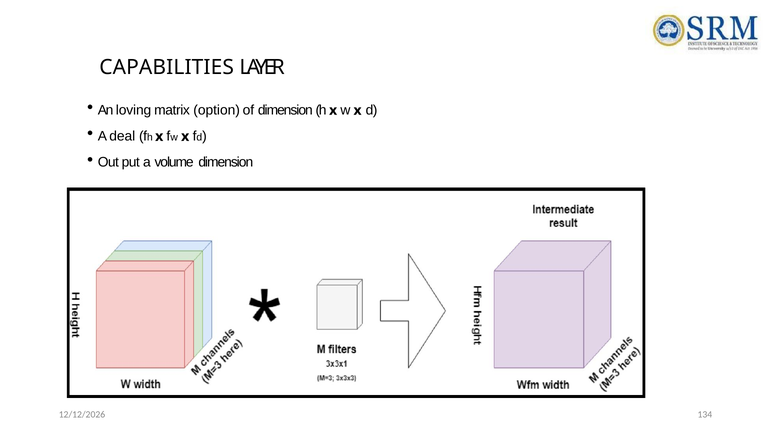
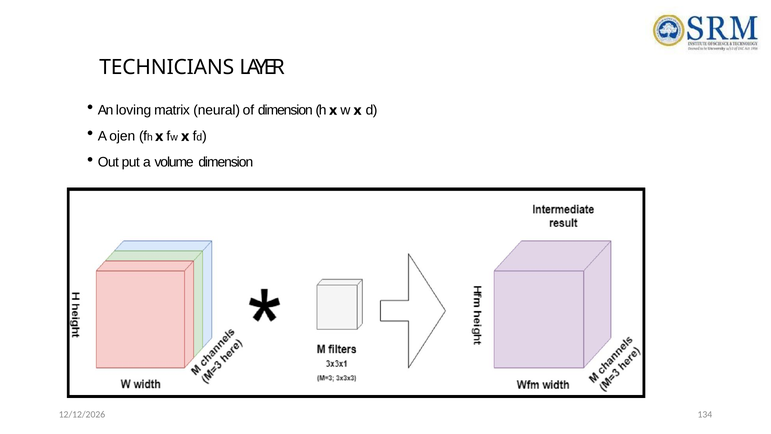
CAPABILITIES: CAPABILITIES -> TECHNICIANS
option: option -> neural
deal: deal -> ojen
